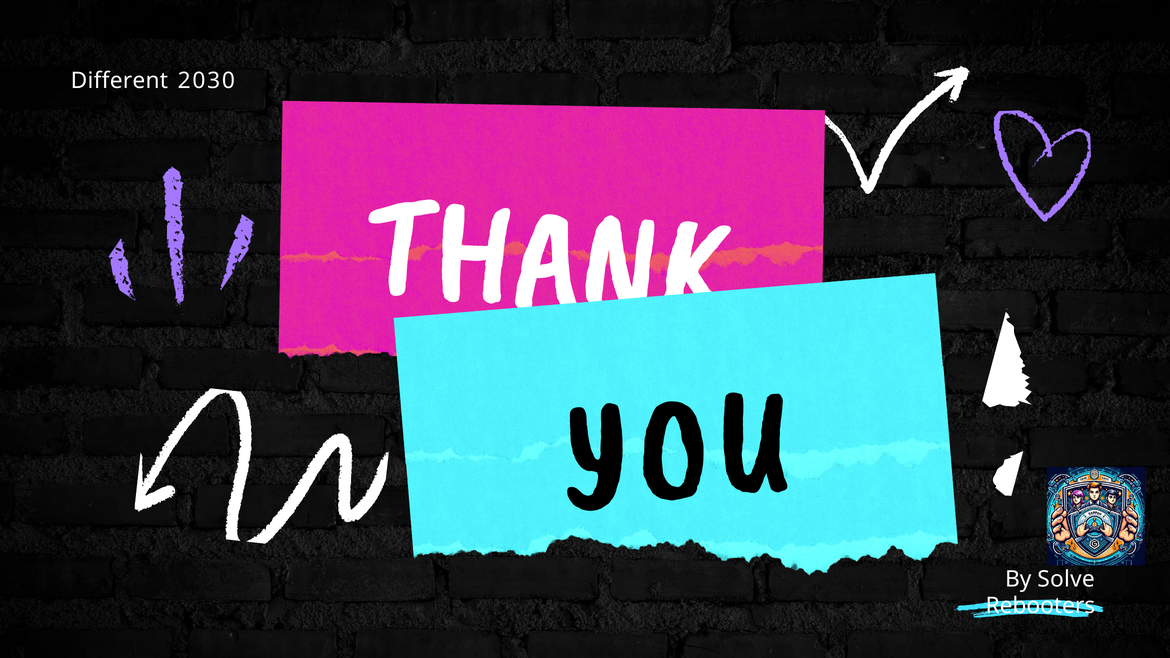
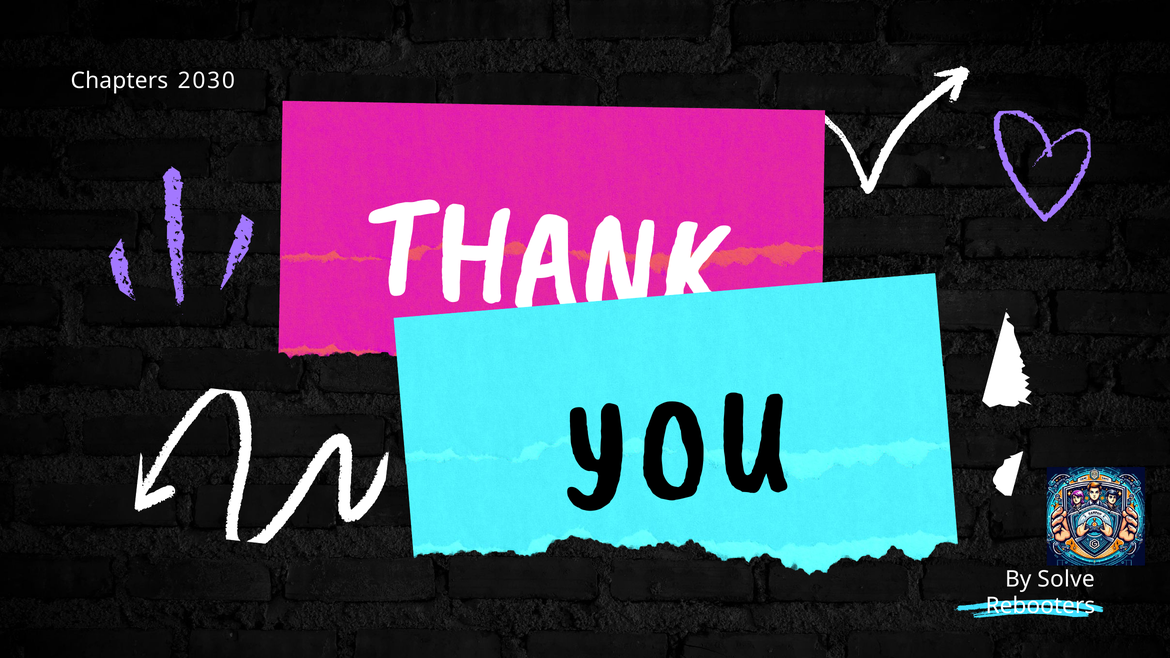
Different: Different -> Chapters
